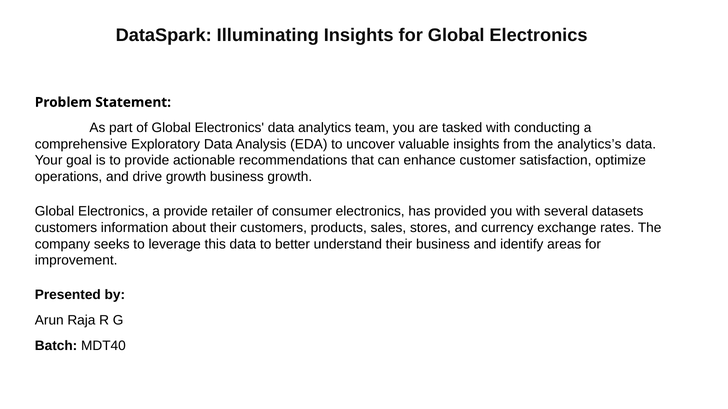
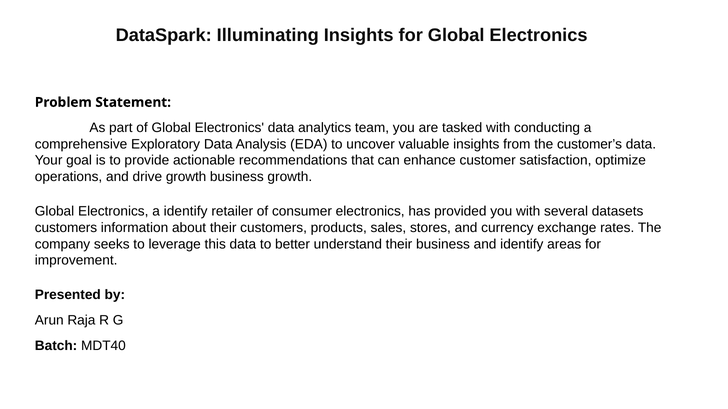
analytics’s: analytics’s -> customer’s
a provide: provide -> identify
